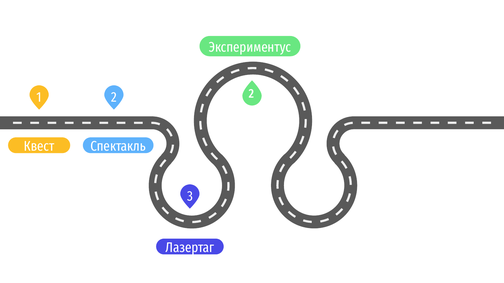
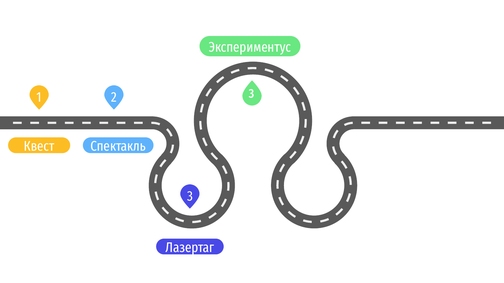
1 2: 2 -> 3
